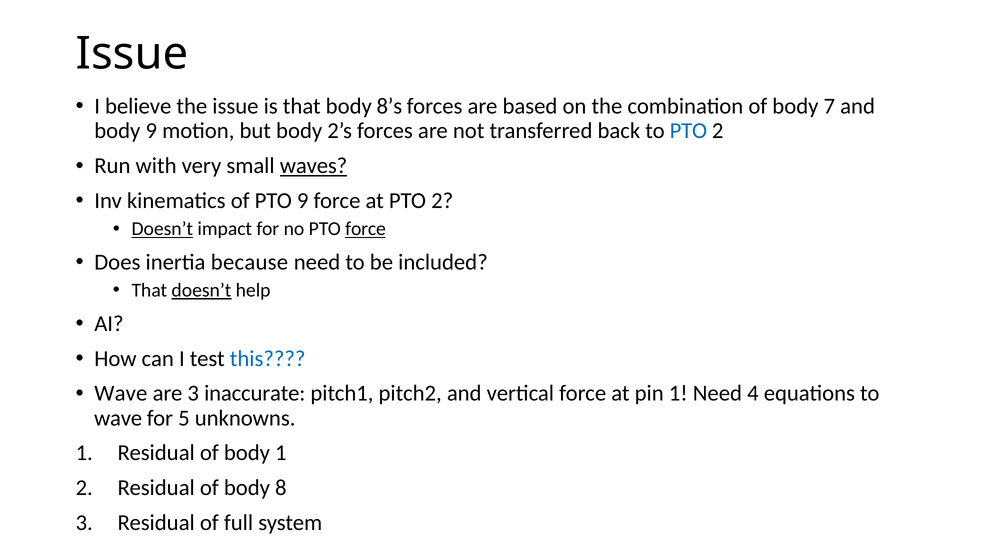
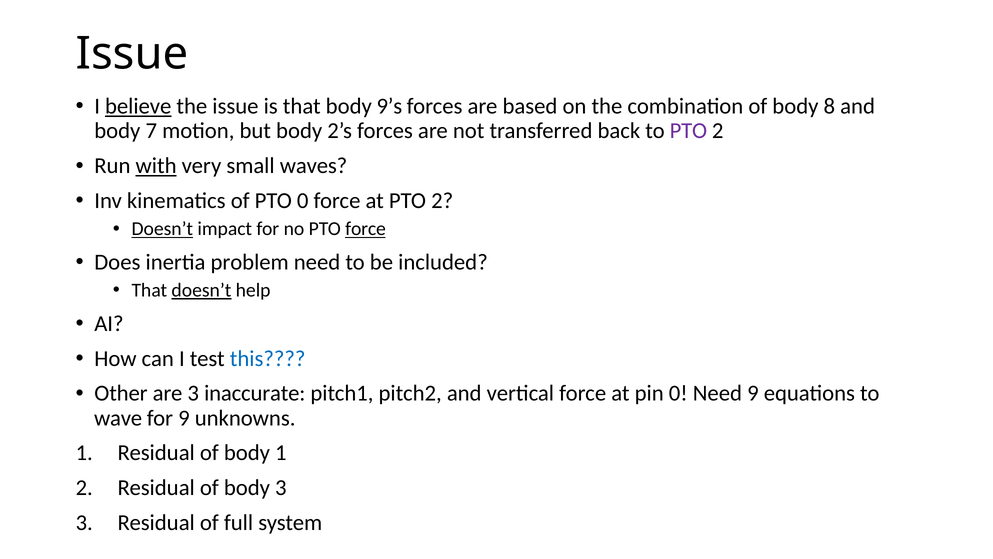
believe underline: none -> present
8’s: 8’s -> 9’s
7: 7 -> 8
body 9: 9 -> 7
PTO at (688, 131) colour: blue -> purple
with underline: none -> present
waves underline: present -> none
PTO 9: 9 -> 0
because: because -> problem
Wave at (121, 393): Wave -> Other
pin 1: 1 -> 0
Need 4: 4 -> 9
for 5: 5 -> 9
body 8: 8 -> 3
